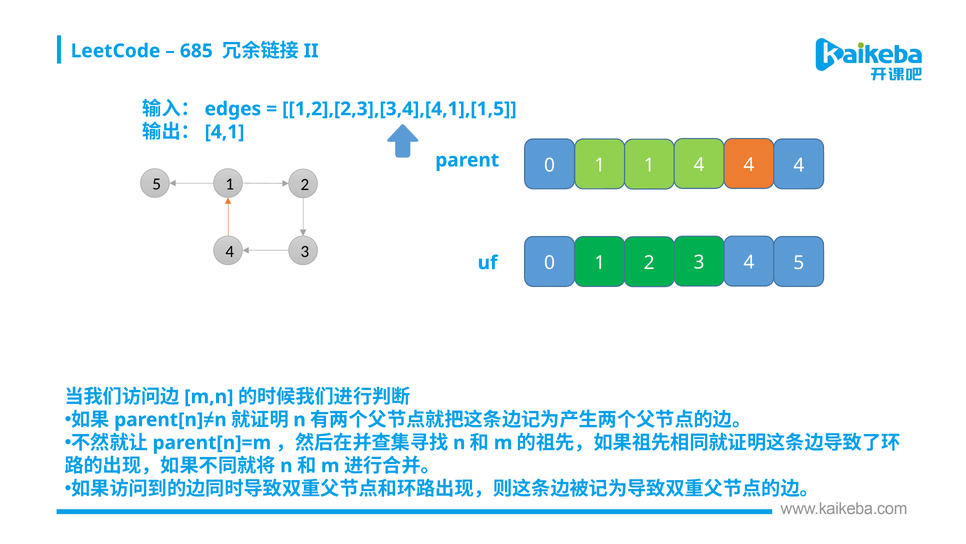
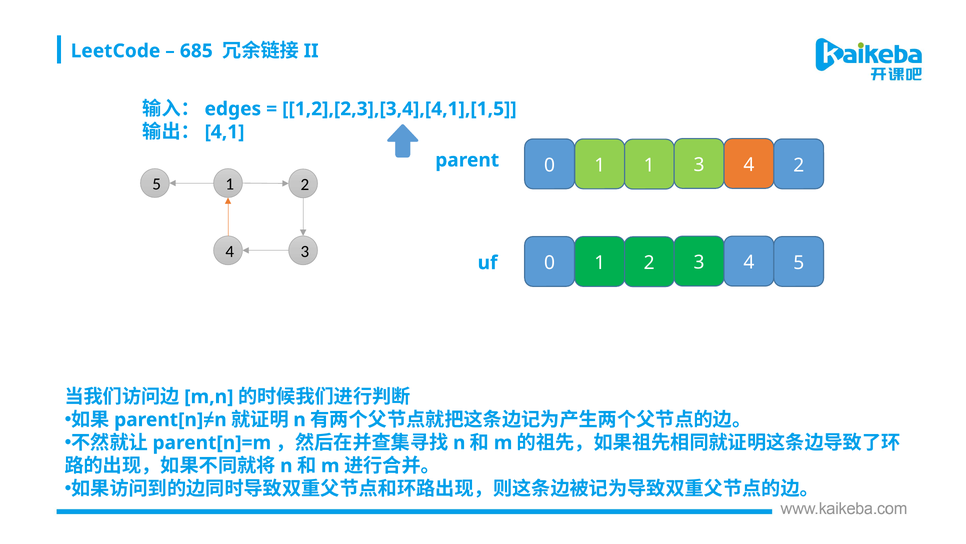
4 at (699, 165): 4 -> 3
4 at (799, 165): 4 -> 2
